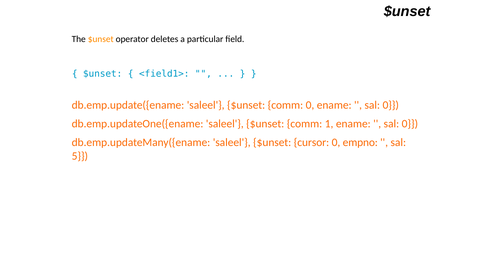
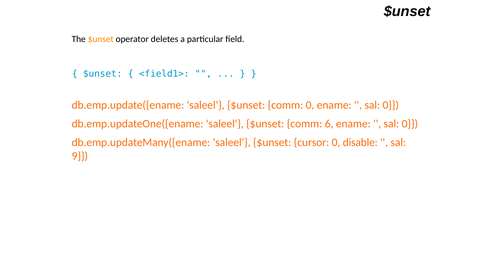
1: 1 -> 6
empno: empno -> disable
5: 5 -> 9
